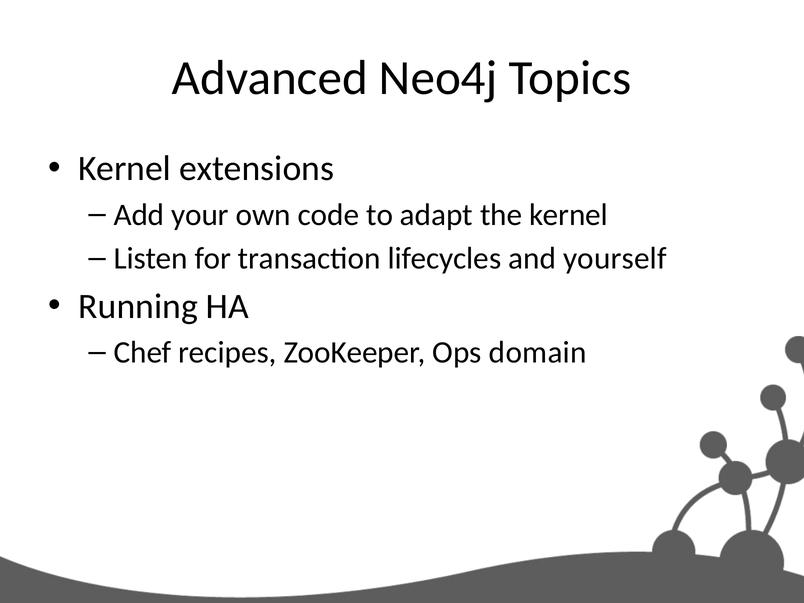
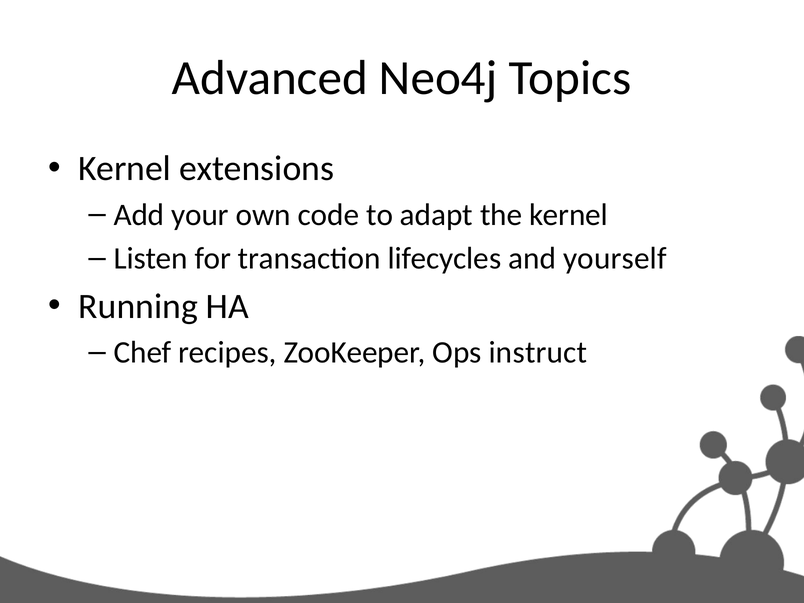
domain: domain -> instruct
